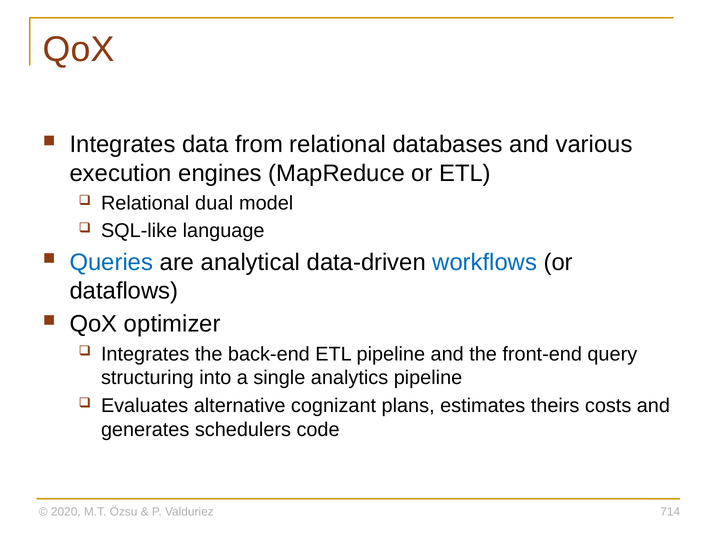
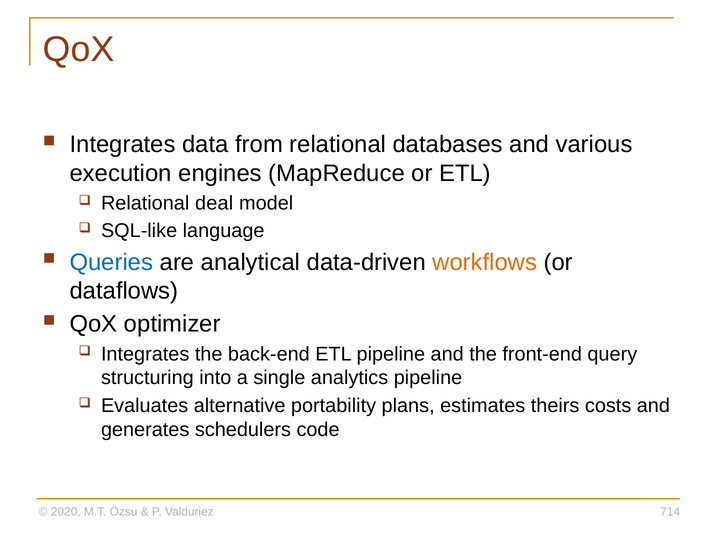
dual: dual -> deal
workflows colour: blue -> orange
cognizant: cognizant -> portability
